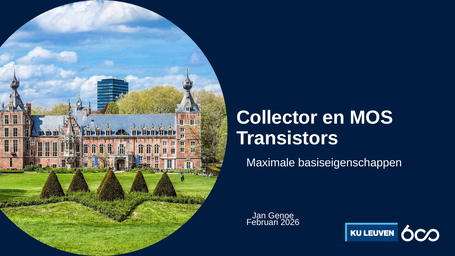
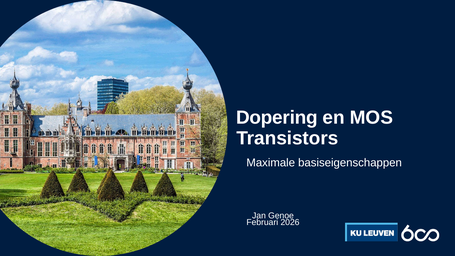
Collector: Collector -> Dopering
